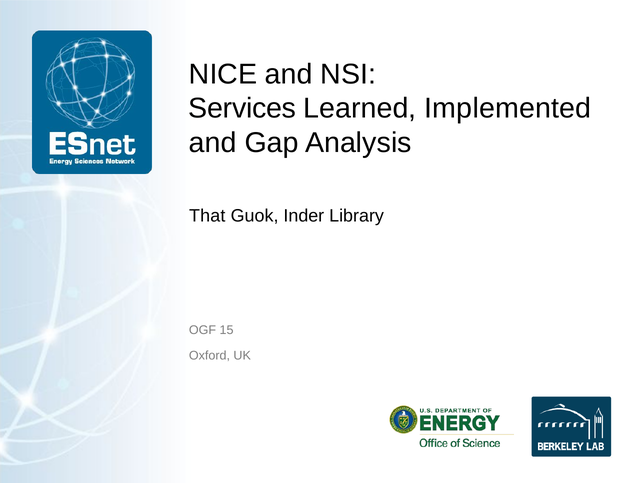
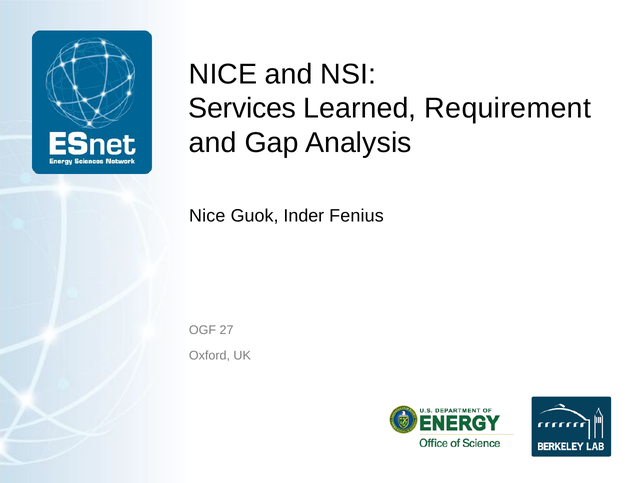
Implemented: Implemented -> Requirement
That at (207, 216): That -> Nice
Library: Library -> Fenius
15: 15 -> 27
